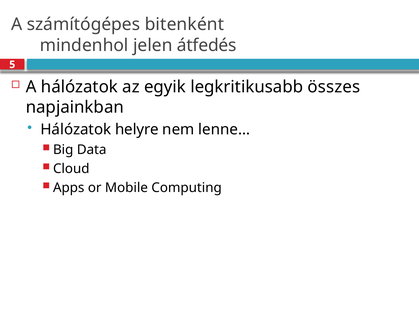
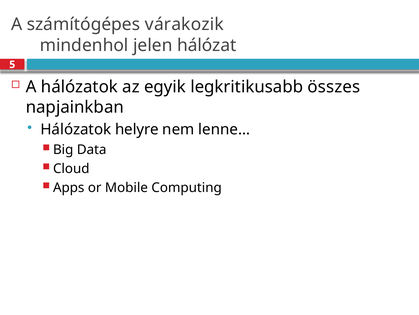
bitenként: bitenként -> várakozik
átfedés: átfedés -> hálózat
